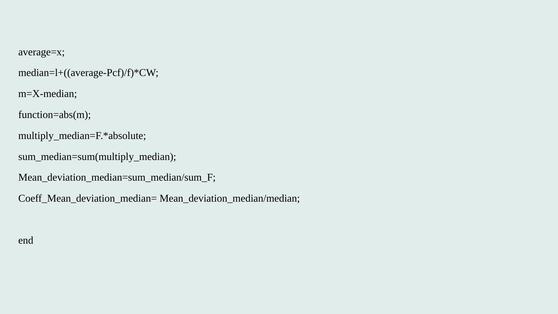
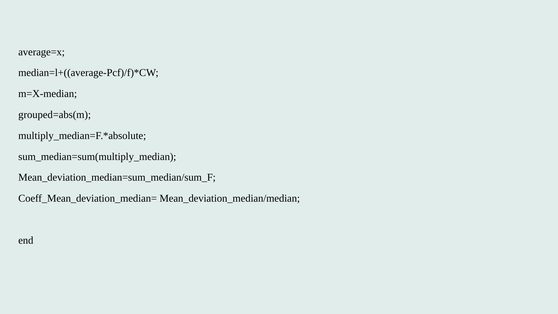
function=abs(m: function=abs(m -> grouped=abs(m
